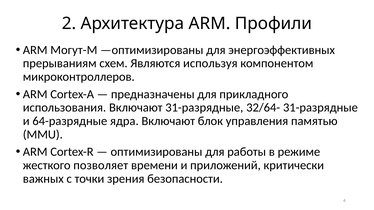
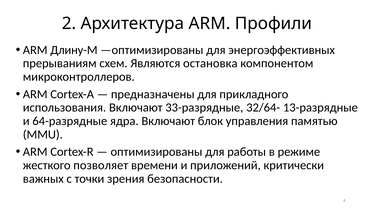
Могут-M: Могут-M -> Длину-M
используя: используя -> остановка
Включают 31-разрядные: 31-разрядные -> 33-разрядные
32/64- 31-разрядные: 31-разрядные -> 13-разрядные
